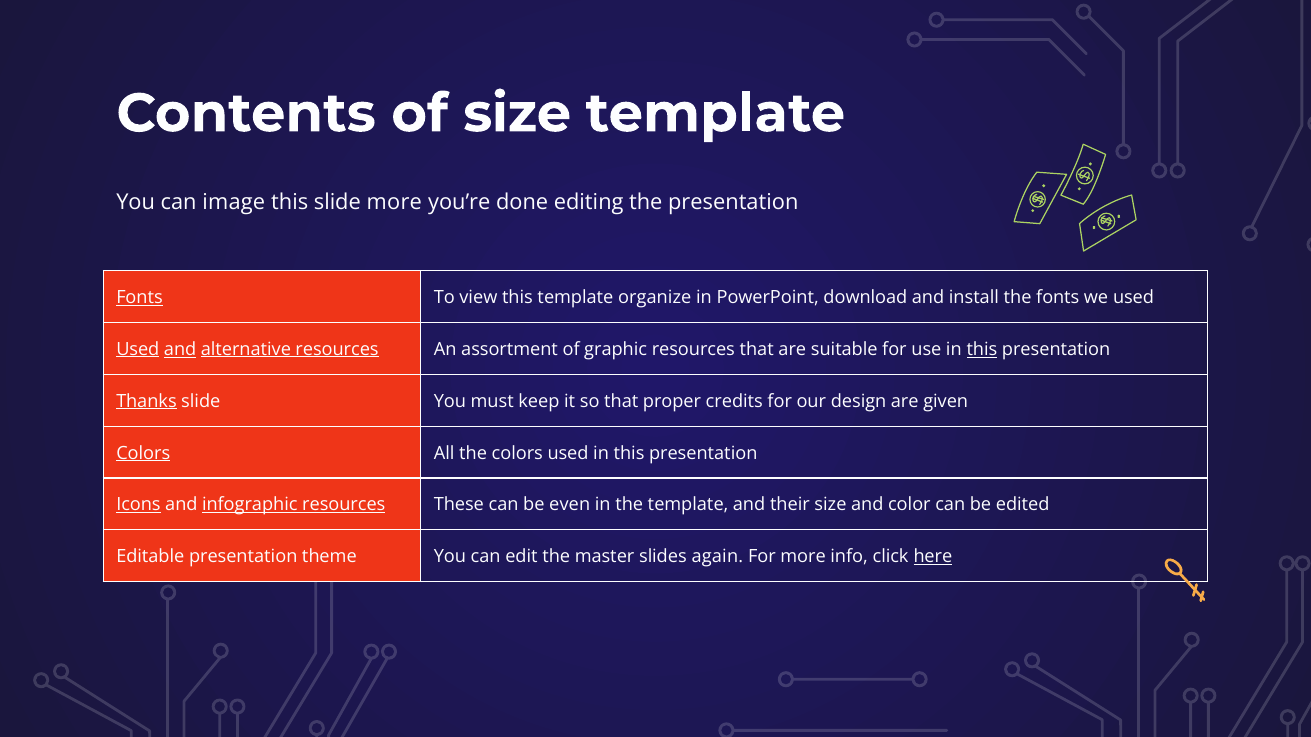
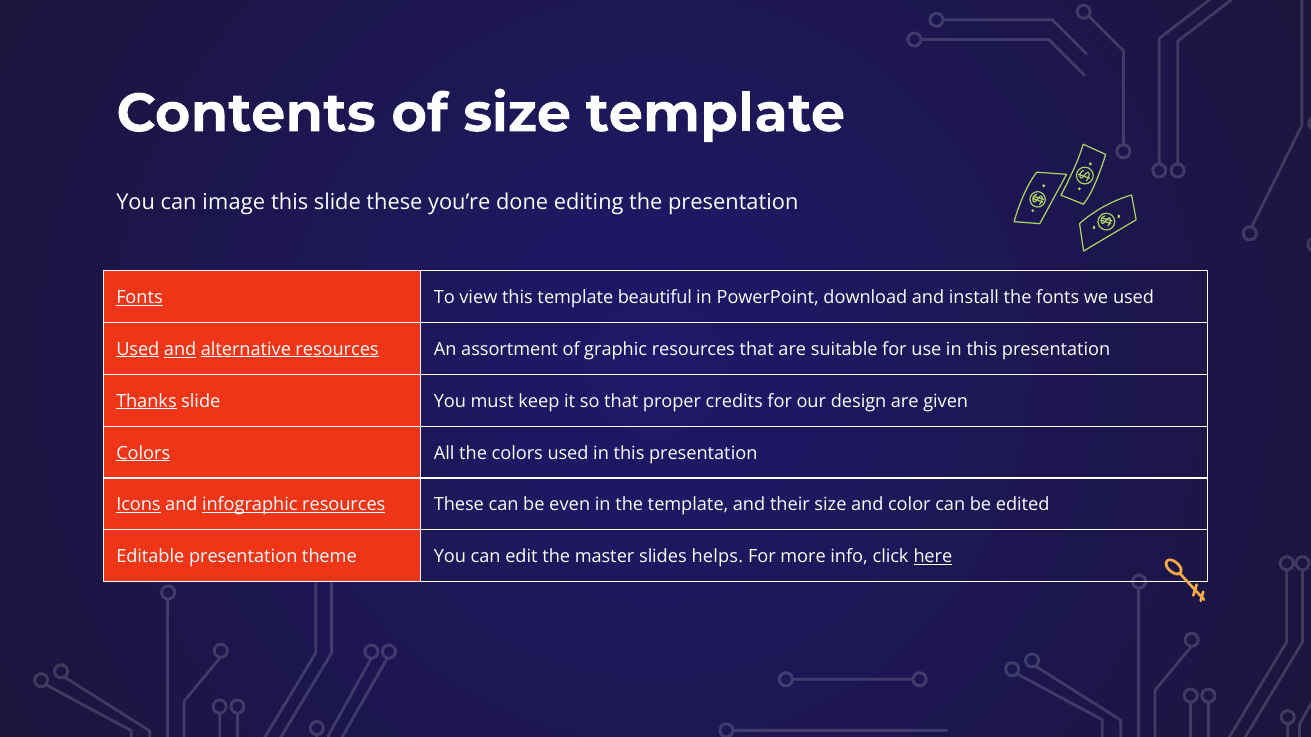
slide more: more -> these
organize: organize -> beautiful
this at (982, 350) underline: present -> none
again: again -> helps
